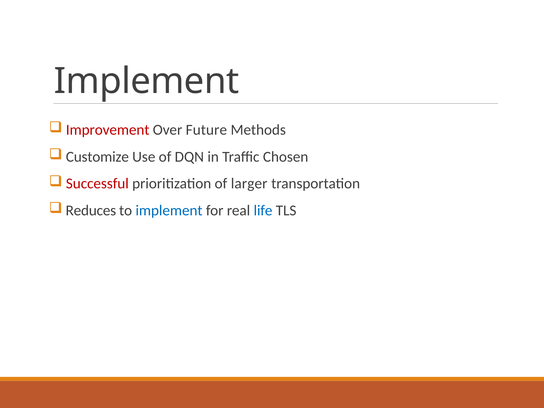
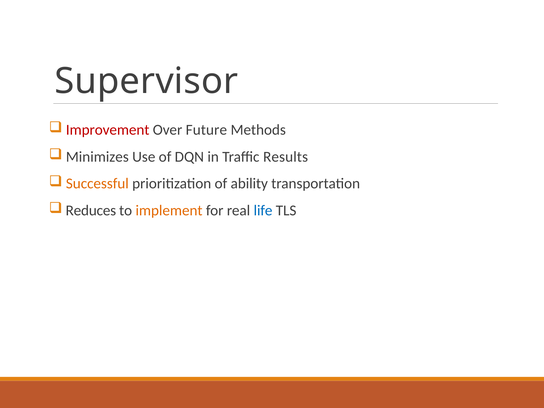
Implement at (147, 81): Implement -> Supervisor
Customize: Customize -> Minimizes
Chosen: Chosen -> Results
Successful colour: red -> orange
larger: larger -> ability
implement at (169, 210) colour: blue -> orange
